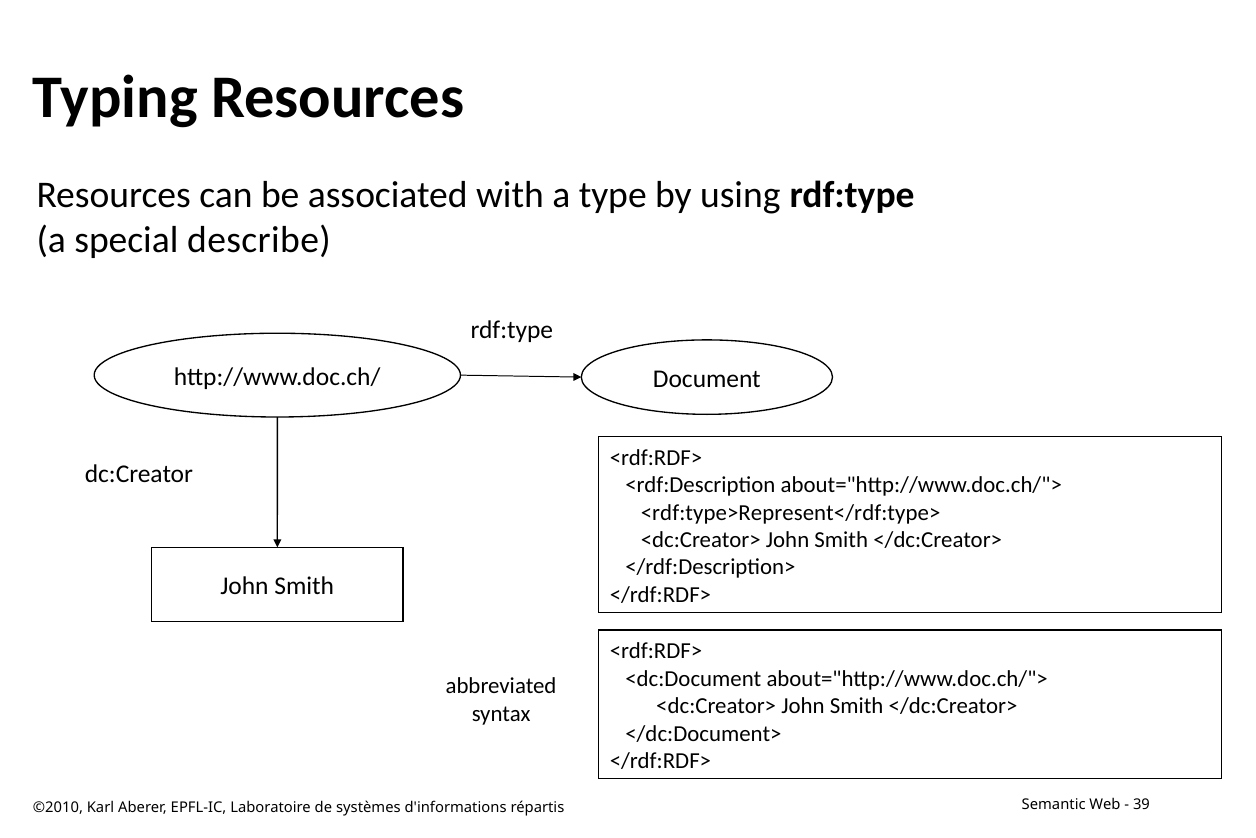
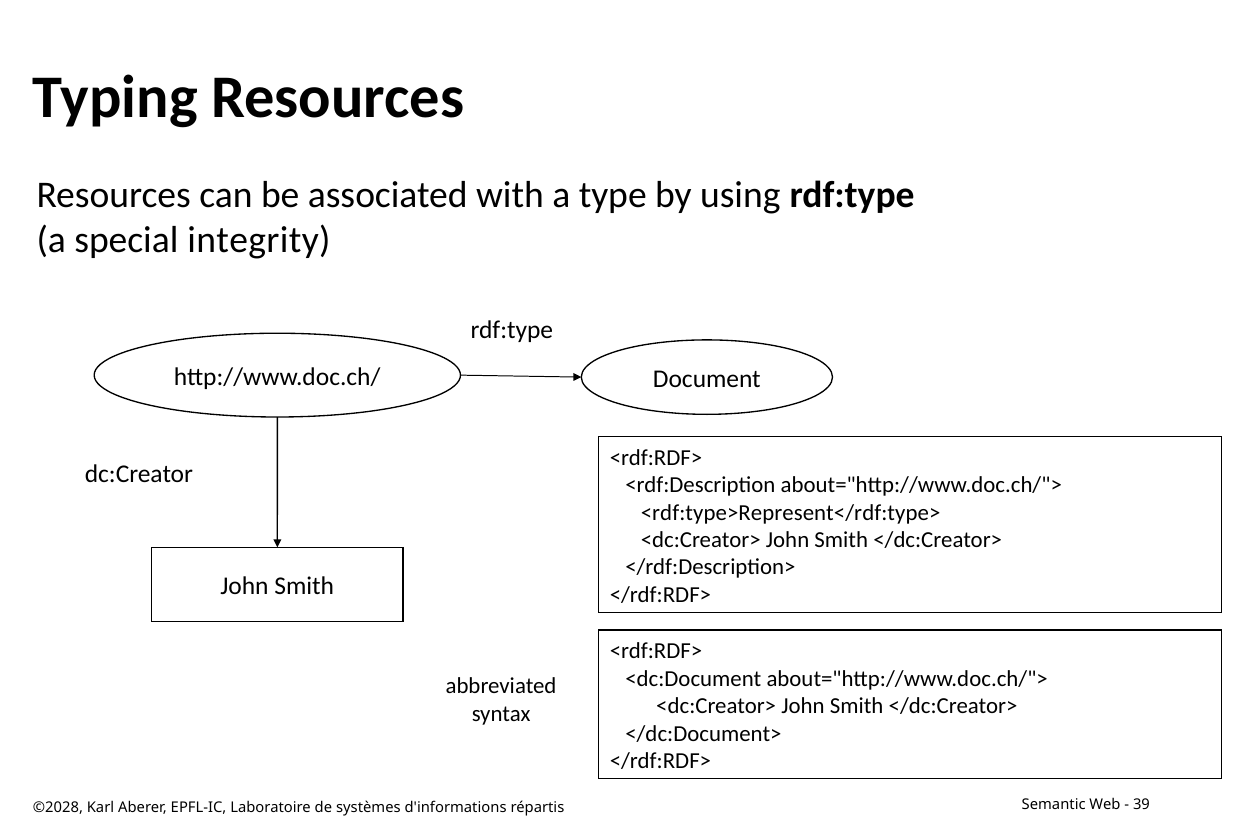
describe: describe -> integrity
©2010: ©2010 -> ©2028
